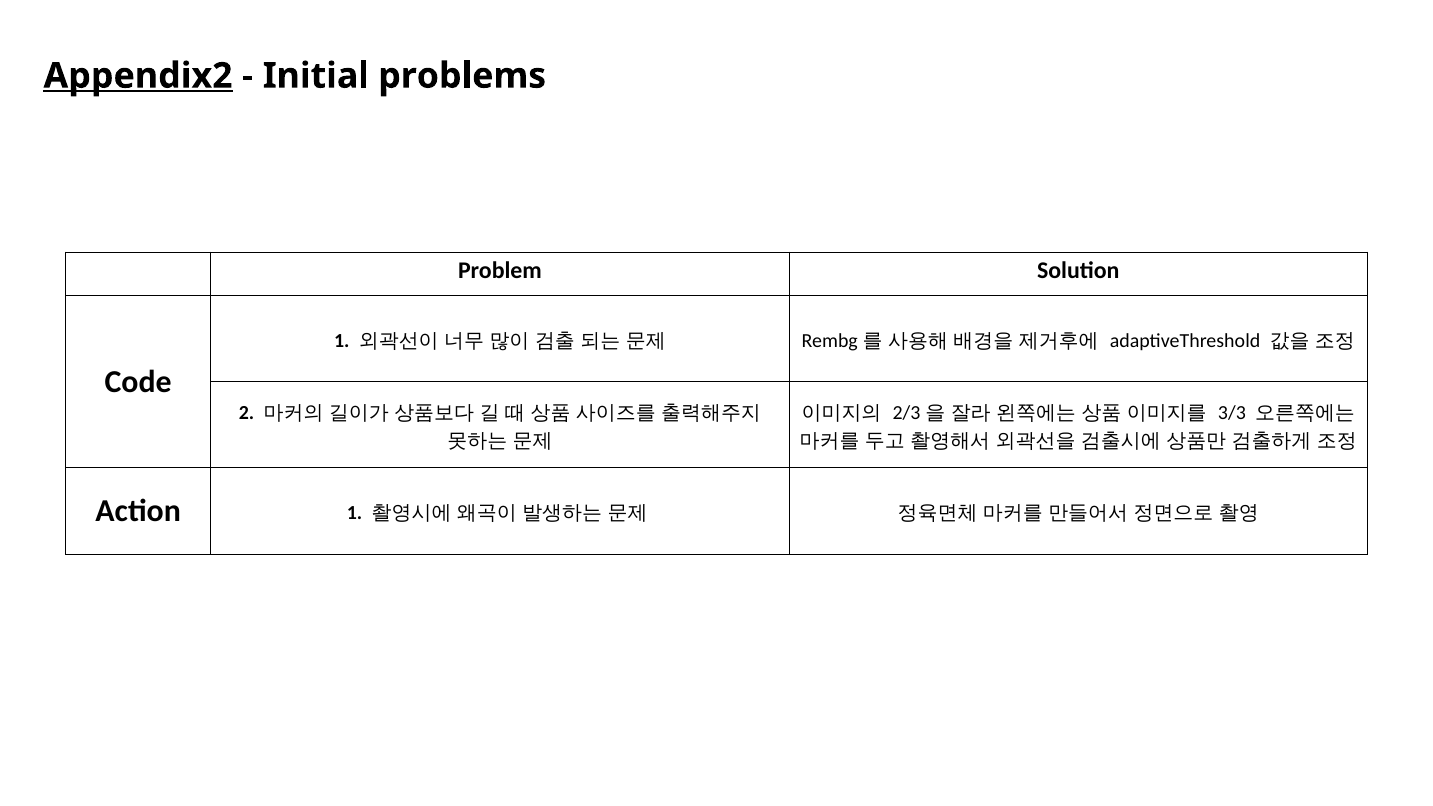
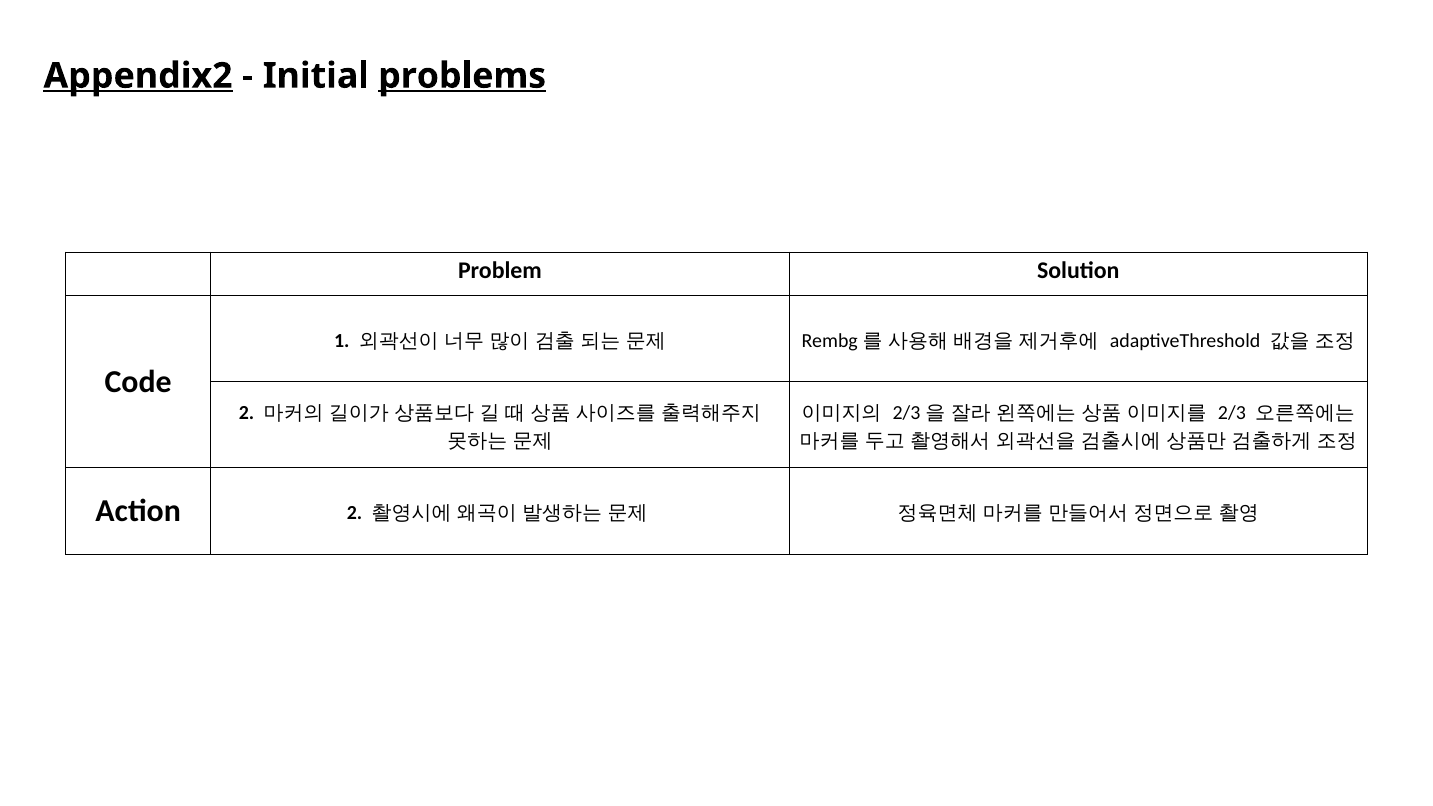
problems underline: none -> present
3/3 at (1232, 413): 3/3 -> 2/3
Action 1: 1 -> 2
